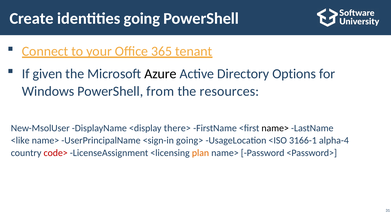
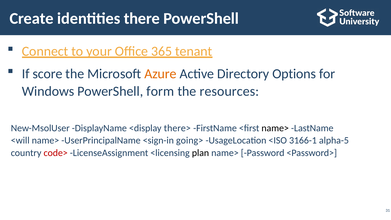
going: going -> there
given: given -> score
Azure colour: black -> orange
from: from -> form
<like: <like -> <will
alpha-4: alpha-4 -> alpha-5
plan colour: orange -> black
